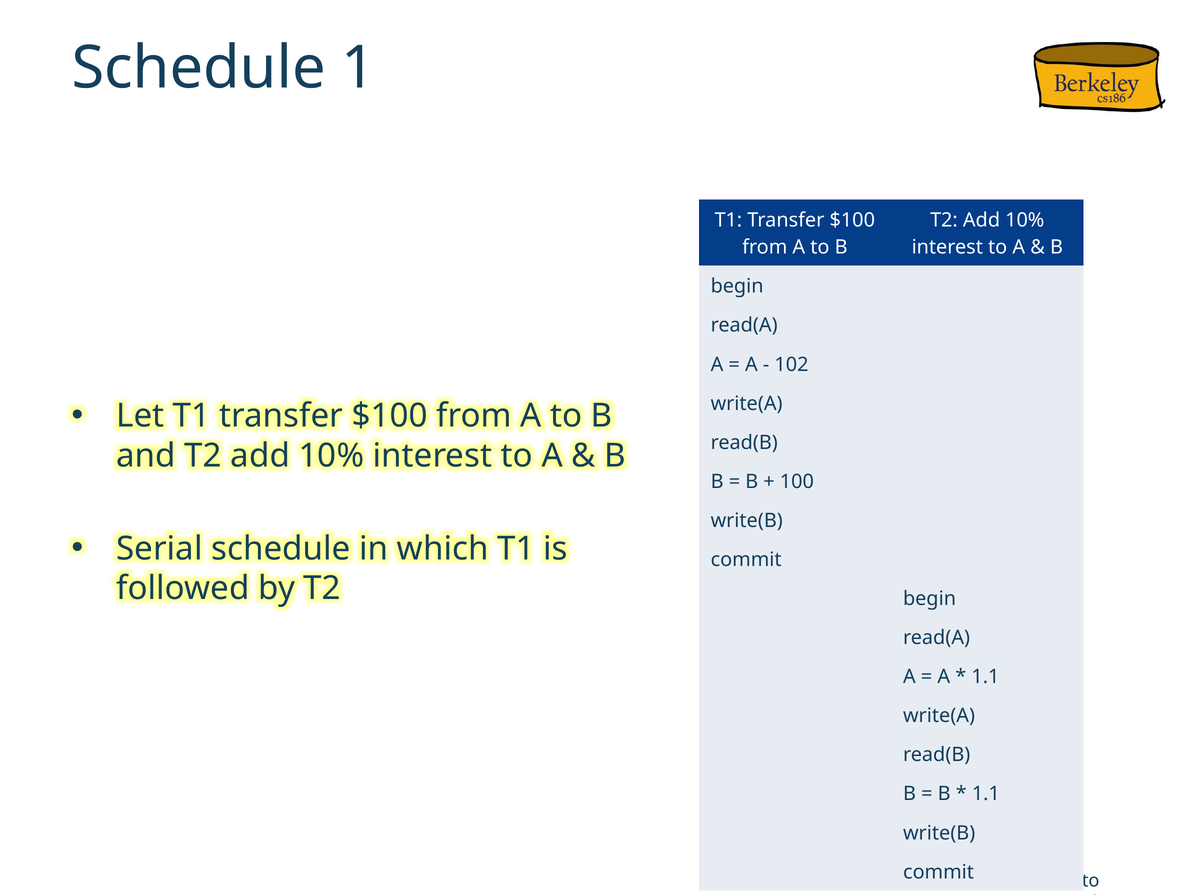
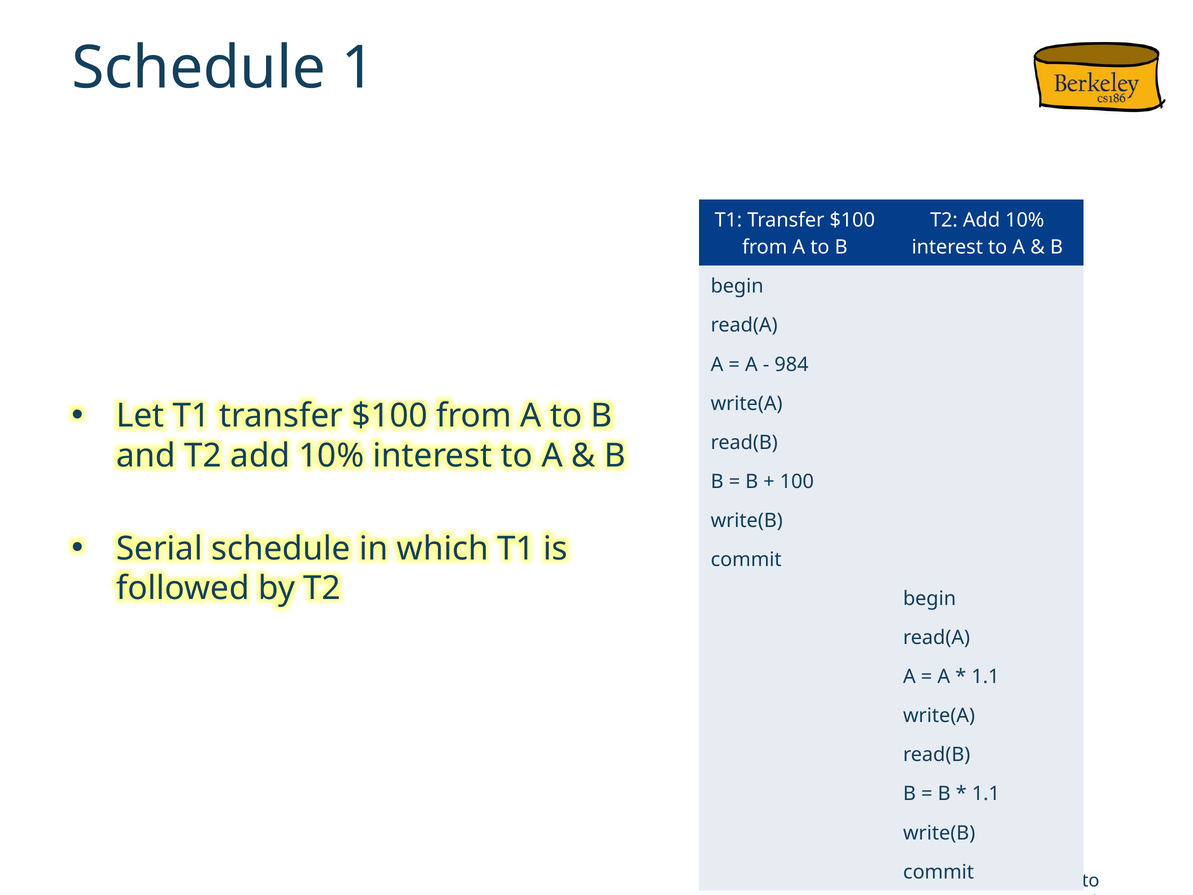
102: 102 -> 984
